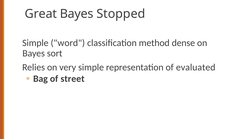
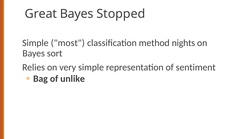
word: word -> most
dense: dense -> nights
evaluated: evaluated -> sentiment
street: street -> unlike
